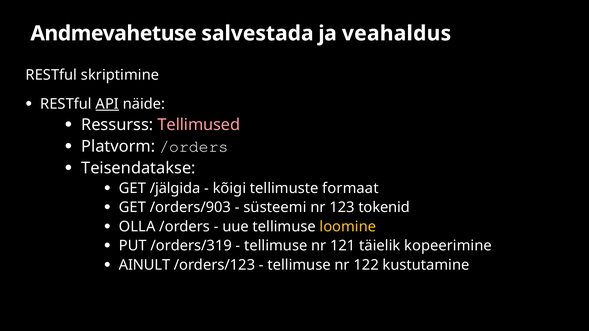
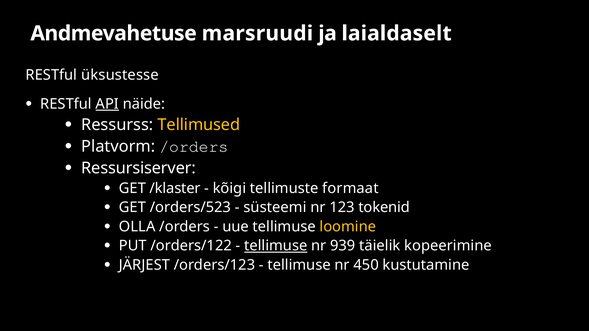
salvestada: salvestada -> marsruudi
veahaldus: veahaldus -> laialdaselt
skriptimine: skriptimine -> üksustesse
Tellimused colour: pink -> yellow
Teisendatakse: Teisendatakse -> Ressursiserver
/jälgida: /jälgida -> /klaster
/orders/903: /orders/903 -> /orders/523
/orders/319: /orders/319 -> /orders/122
tellimuse at (276, 246) underline: none -> present
121: 121 -> 939
AINULT: AINULT -> JÄRJEST
122: 122 -> 450
